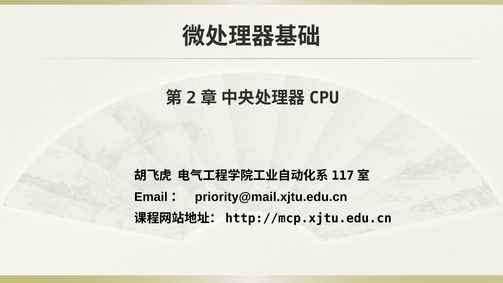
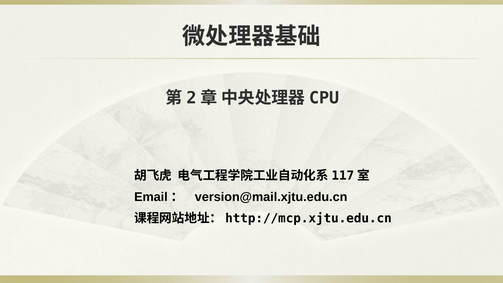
priority@mail.xjtu.edu.cn: priority@mail.xjtu.edu.cn -> version@mail.xjtu.edu.cn
